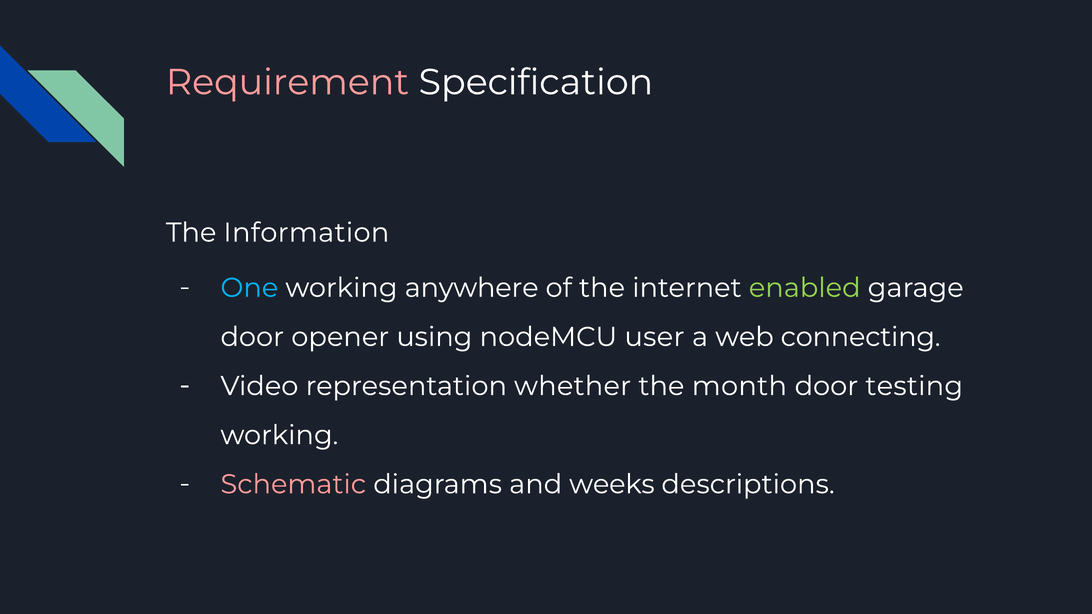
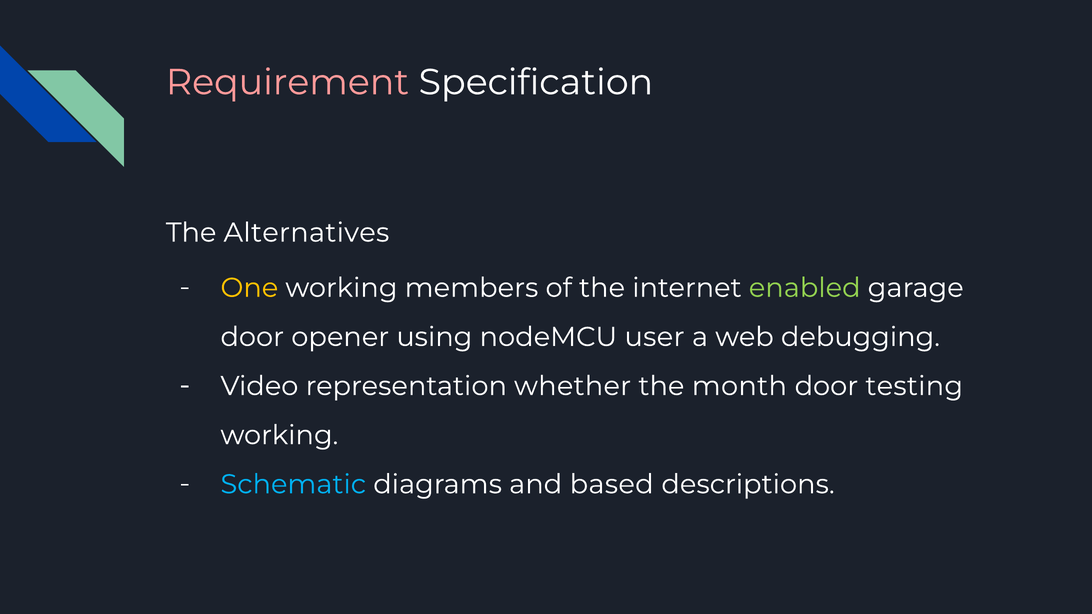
Information: Information -> Alternatives
One colour: light blue -> yellow
anywhere: anywhere -> members
connecting: connecting -> debugging
Schematic colour: pink -> light blue
weeks: weeks -> based
